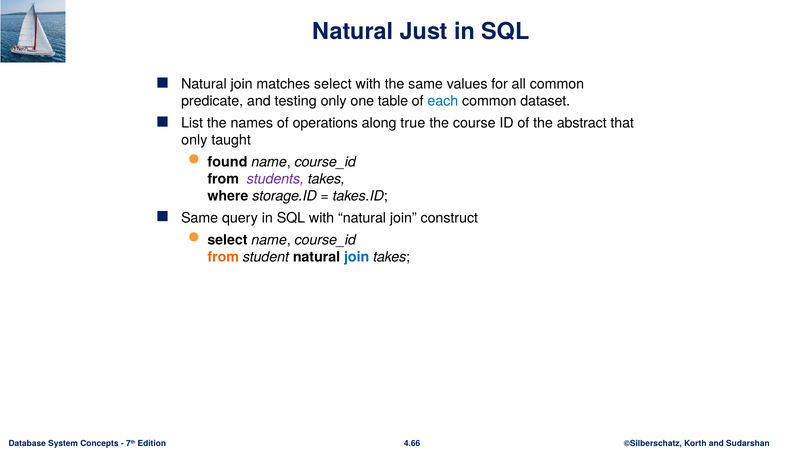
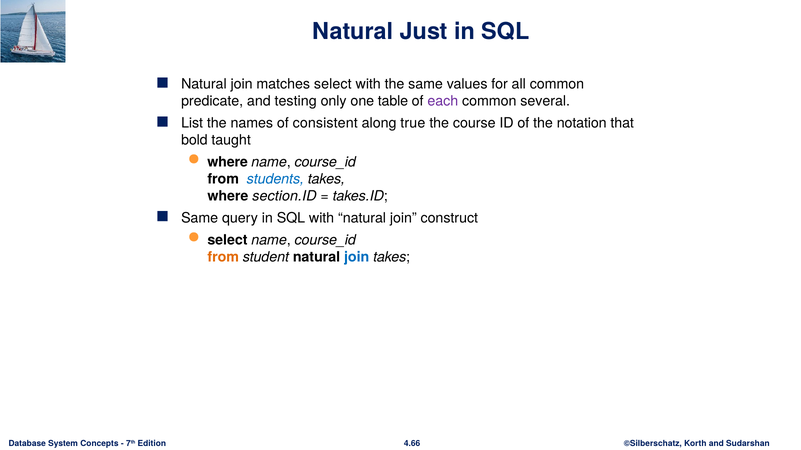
each colour: blue -> purple
dataset: dataset -> several
operations: operations -> consistent
abstract: abstract -> notation
only at (194, 140): only -> bold
found at (227, 162): found -> where
students colour: purple -> blue
storage.ID: storage.ID -> section.ID
